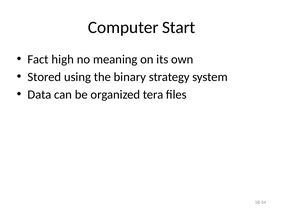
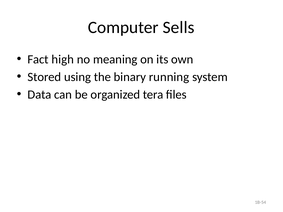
Start: Start -> Sells
strategy: strategy -> running
